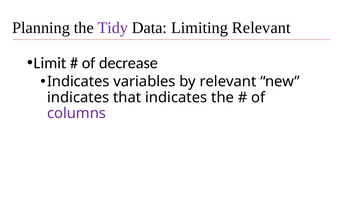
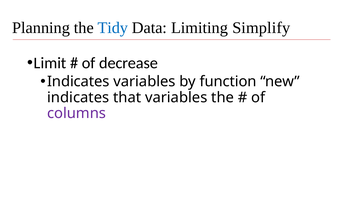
Tidy colour: purple -> blue
Limiting Relevant: Relevant -> Simplify
by relevant: relevant -> function
that indicates: indicates -> variables
